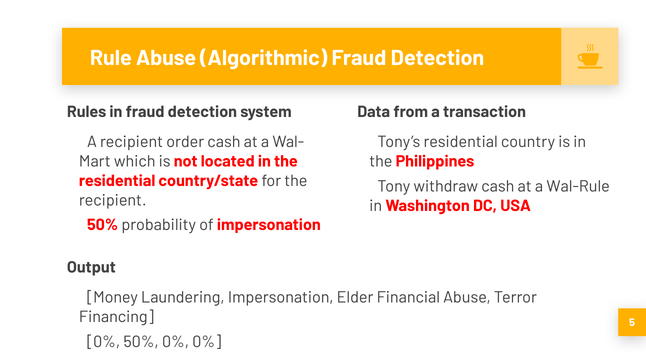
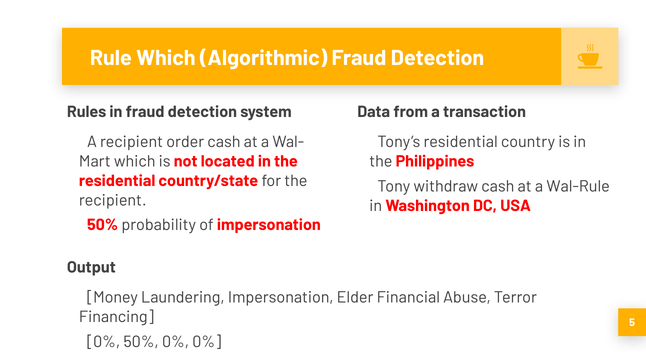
Rule Abuse: Abuse -> Which
